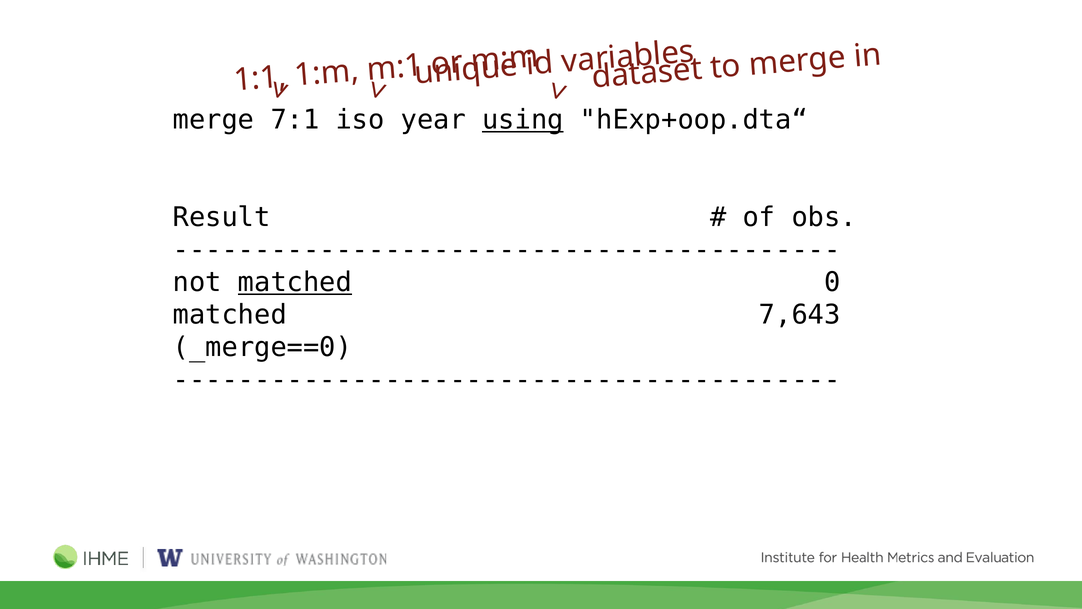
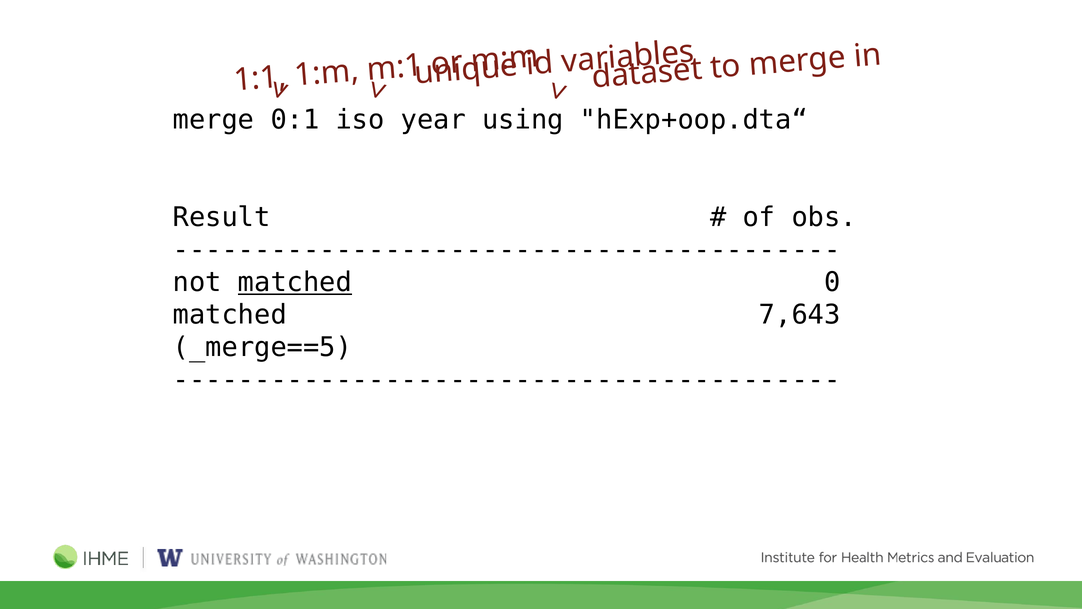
7:1: 7:1 -> 0:1
using underline: present -> none
_merge==0: _merge==0 -> _merge==5
